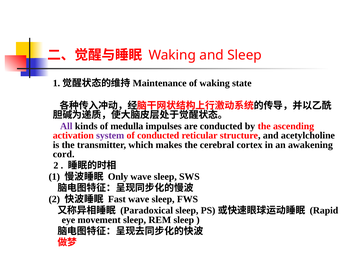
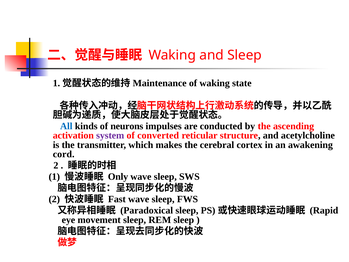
All colour: purple -> blue
medulla: medulla -> neurons
of conducted: conducted -> converted
